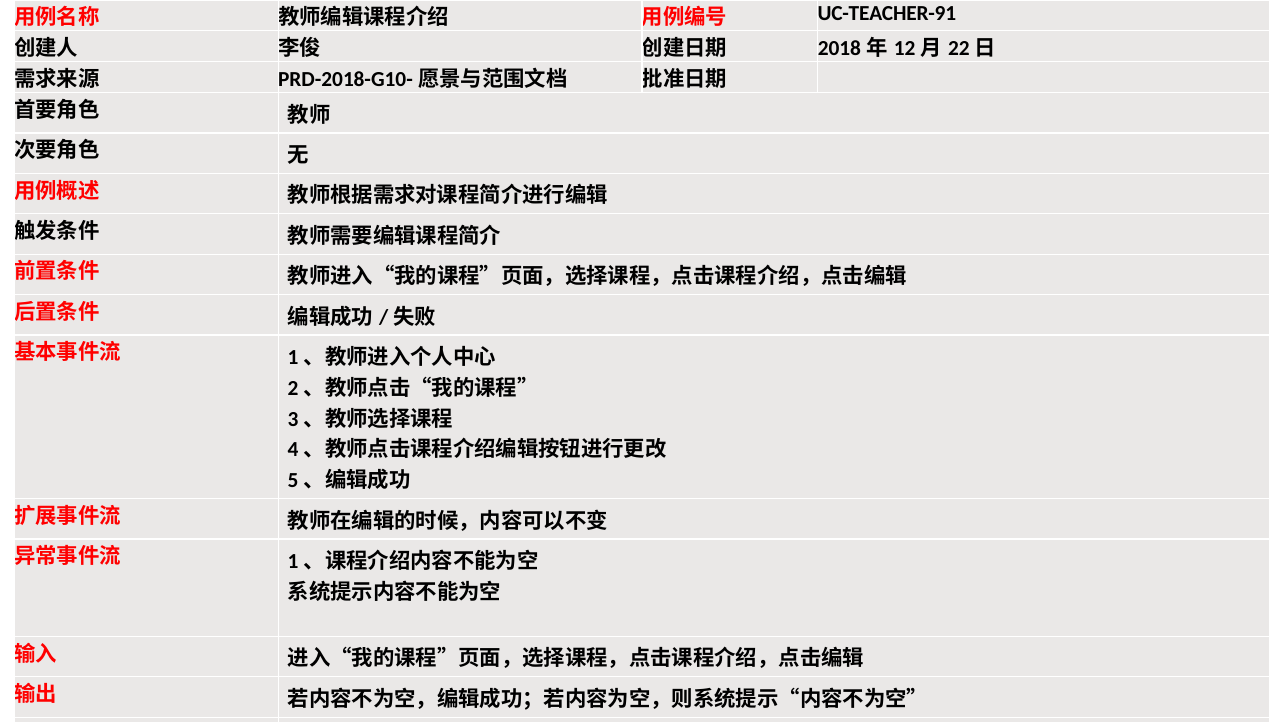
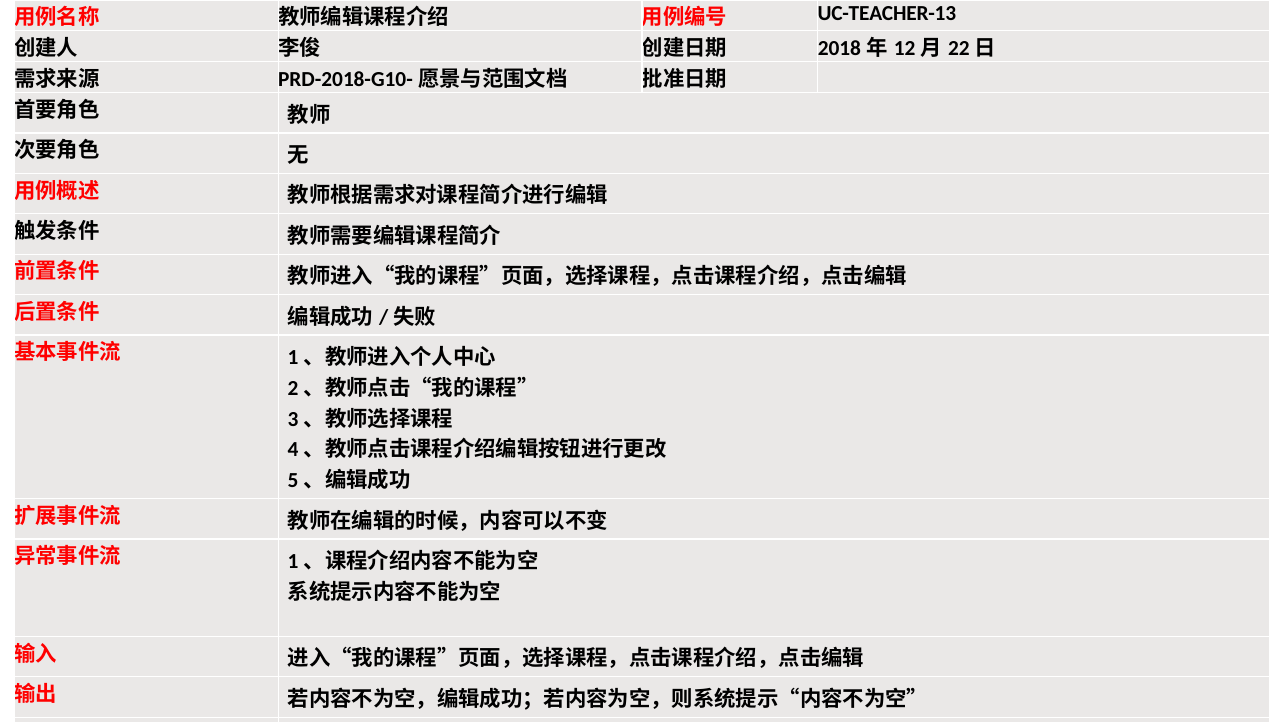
UC-TEACHER-91: UC-TEACHER-91 -> UC-TEACHER-13
